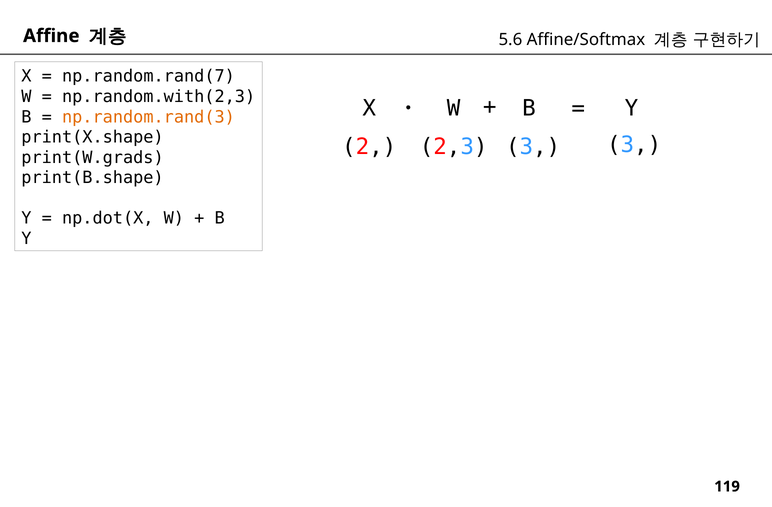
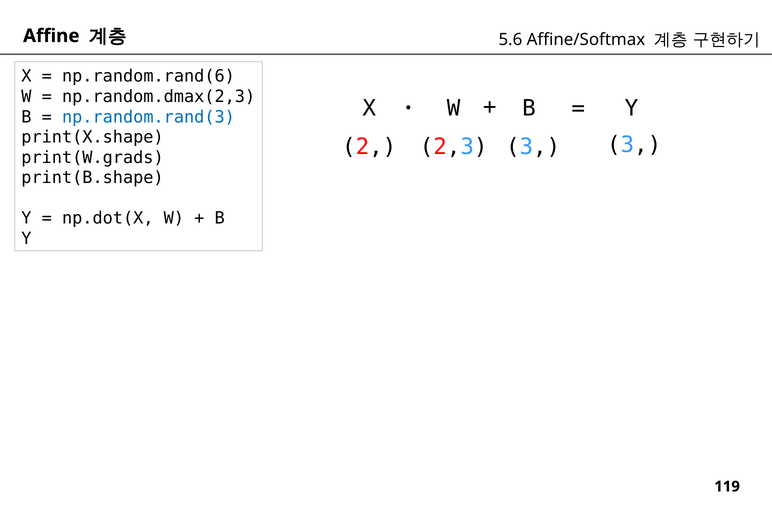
np.random.rand(7: np.random.rand(7 -> np.random.rand(6
np.random.with(2,3: np.random.with(2,3 -> np.random.dmax(2,3
np.random.rand(3 colour: orange -> blue
